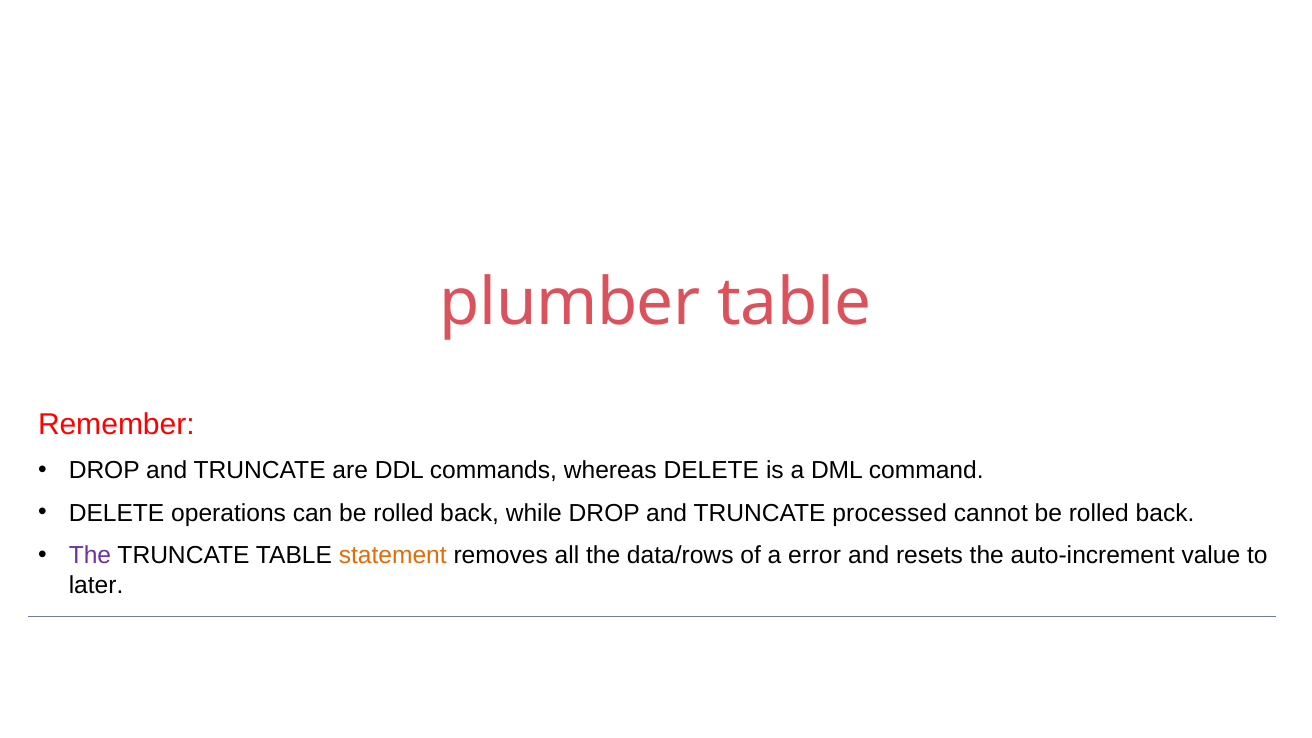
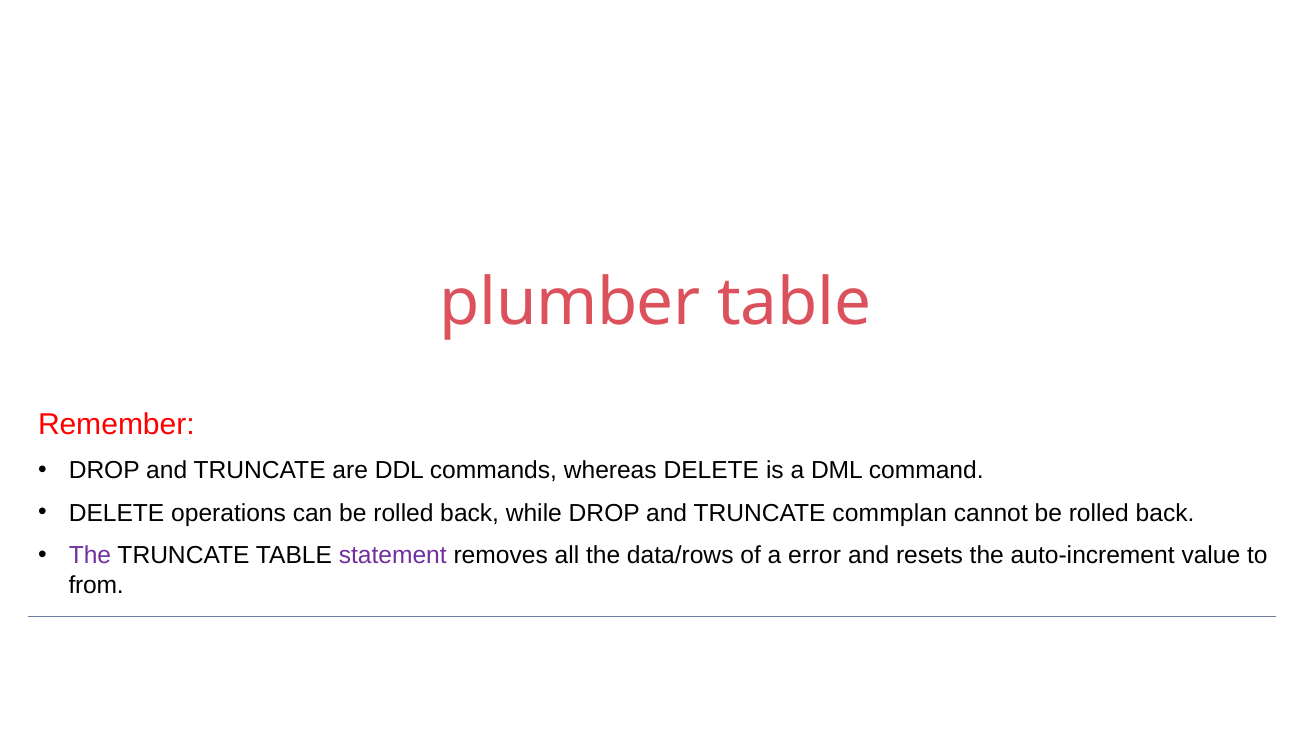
processed: processed -> commplan
statement colour: orange -> purple
later: later -> from
